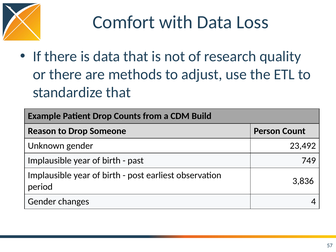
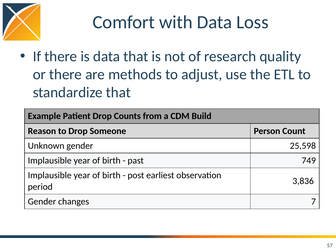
23,492: 23,492 -> 25,598
4: 4 -> 7
